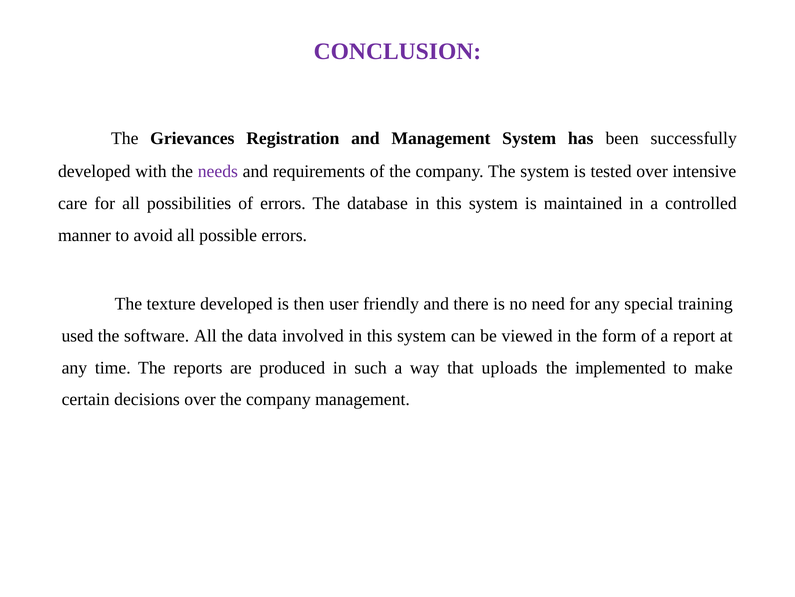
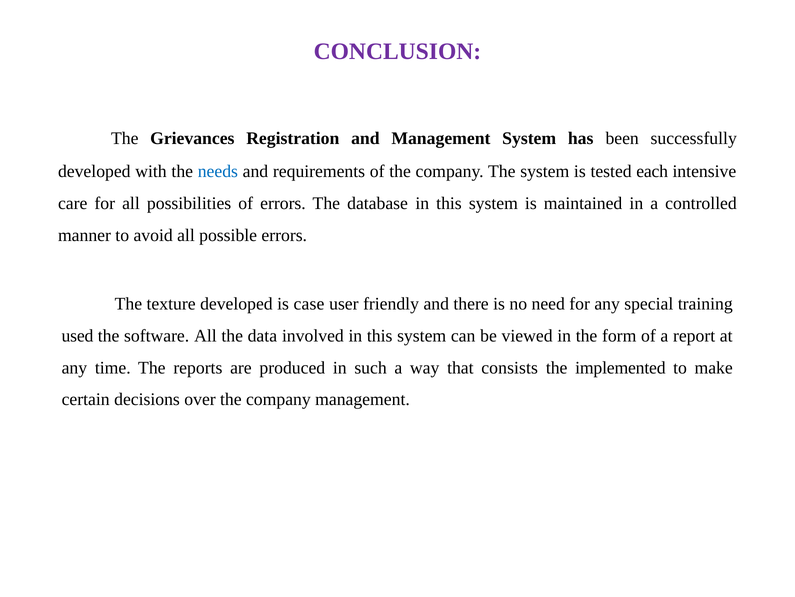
needs colour: purple -> blue
tested over: over -> each
then: then -> case
uploads: uploads -> consists
